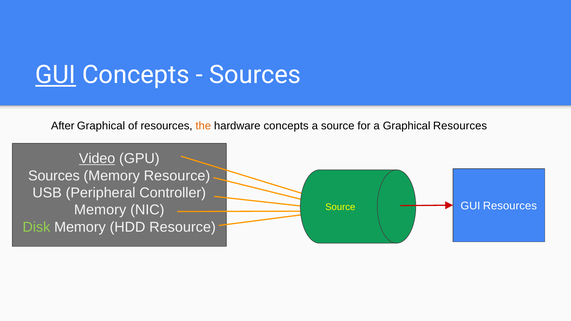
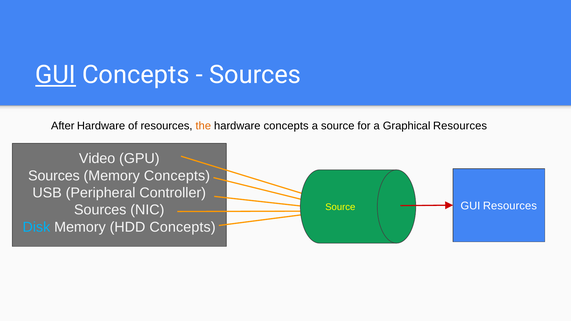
After Graphical: Graphical -> Hardware
Video underline: present -> none
Memory Resource: Resource -> Concepts
Memory at (100, 210): Memory -> Sources
Disk colour: light green -> light blue
HDD Resource: Resource -> Concepts
